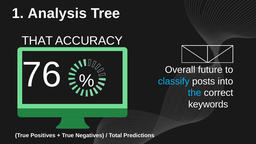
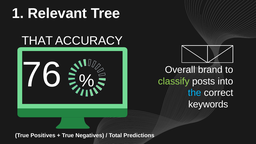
Analysis: Analysis -> Relevant
future: future -> brand
classify colour: light blue -> light green
